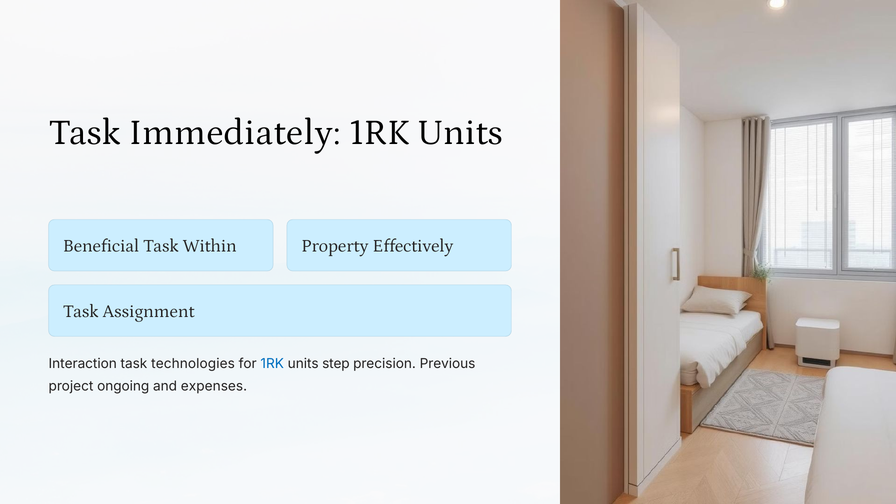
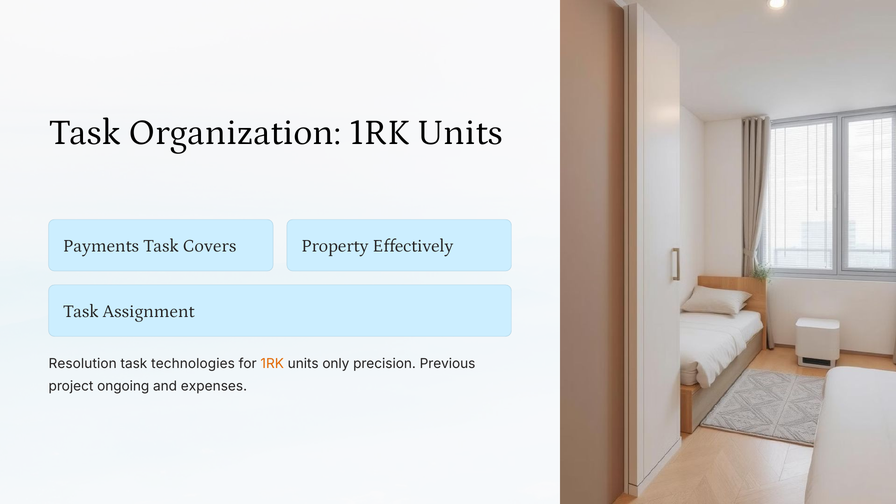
Immediately: Immediately -> Organization
Beneficial: Beneficial -> Payments
Within: Within -> Covers
Interaction: Interaction -> Resolution
1RK at (272, 364) colour: blue -> orange
step: step -> only
